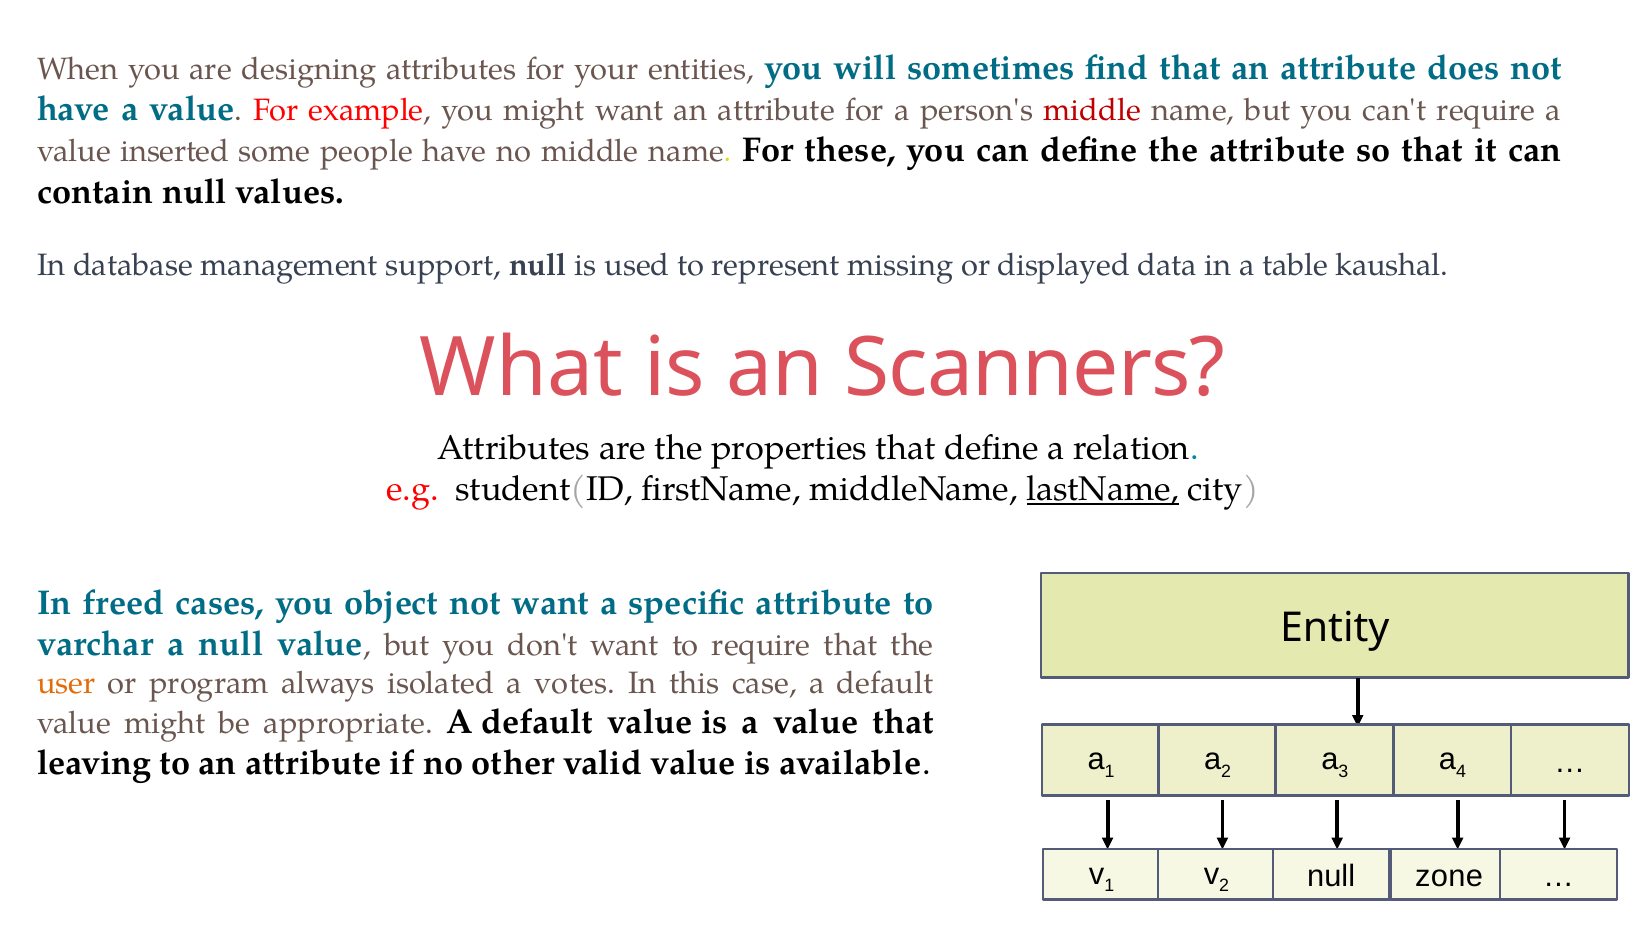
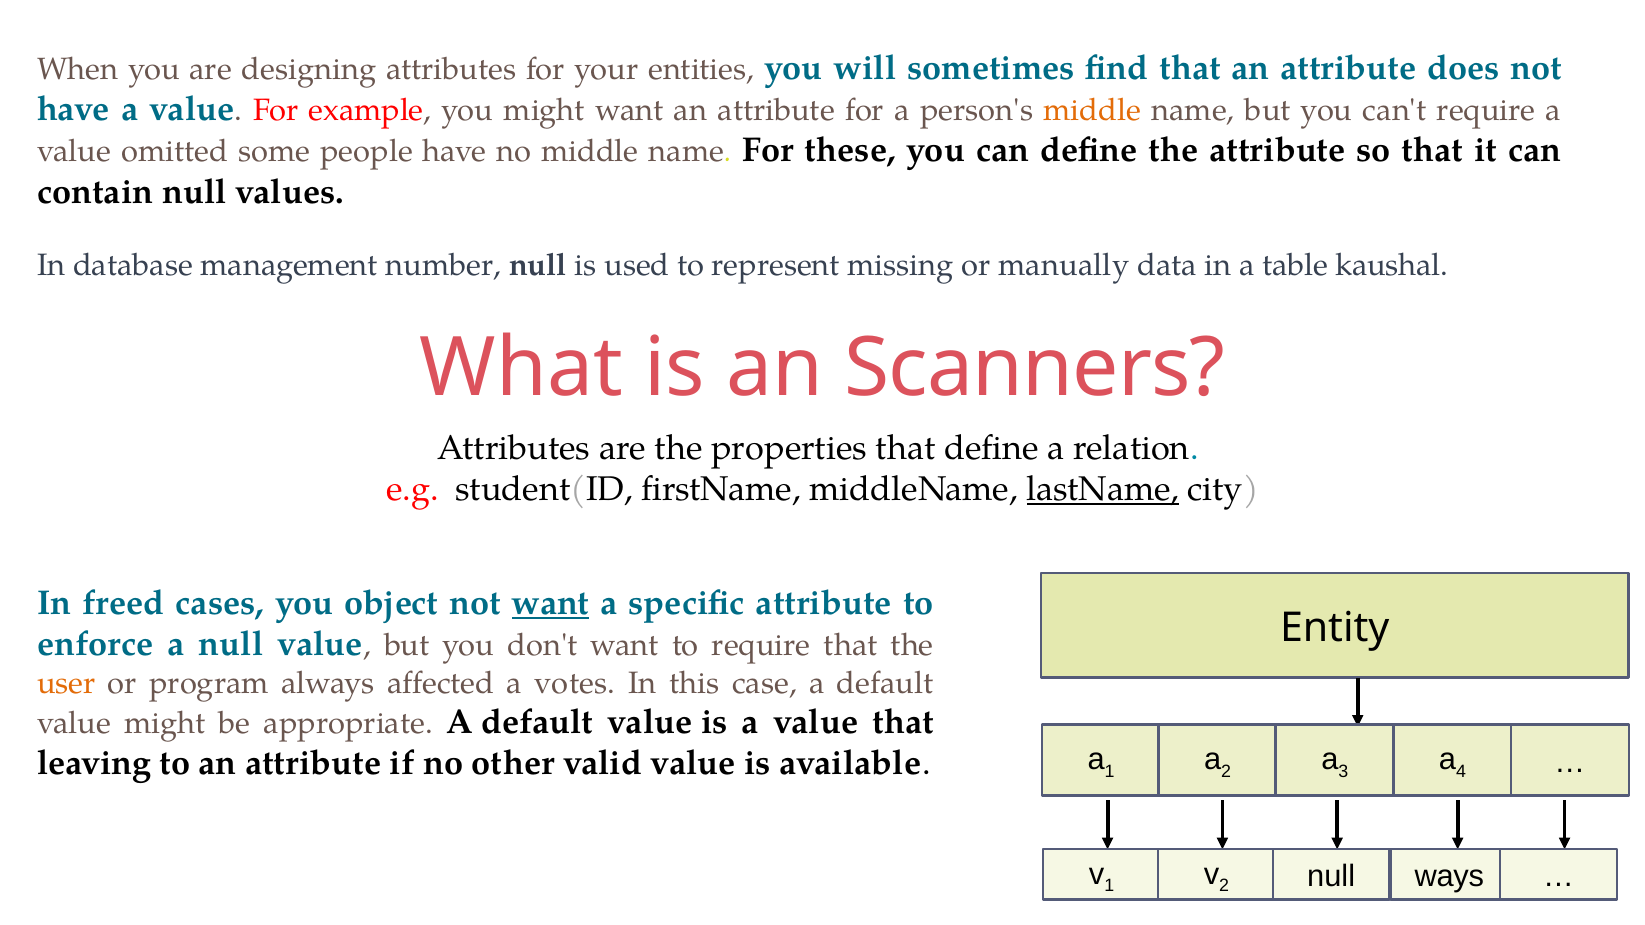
middle at (1092, 111) colour: red -> orange
inserted: inserted -> omitted
support: support -> number
displayed: displayed -> manually
want at (551, 603) underline: none -> present
varchar: varchar -> enforce
isolated: isolated -> affected
zone: zone -> ways
